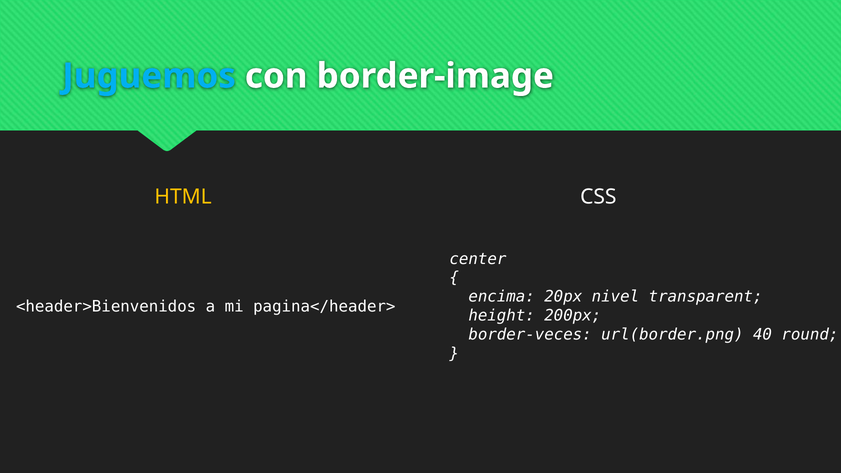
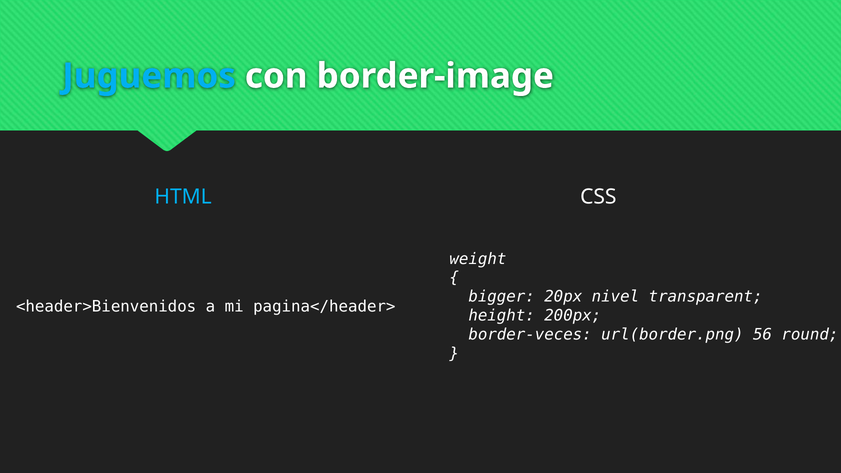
HTML colour: yellow -> light blue
center: center -> weight
encima: encima -> bigger
40: 40 -> 56
